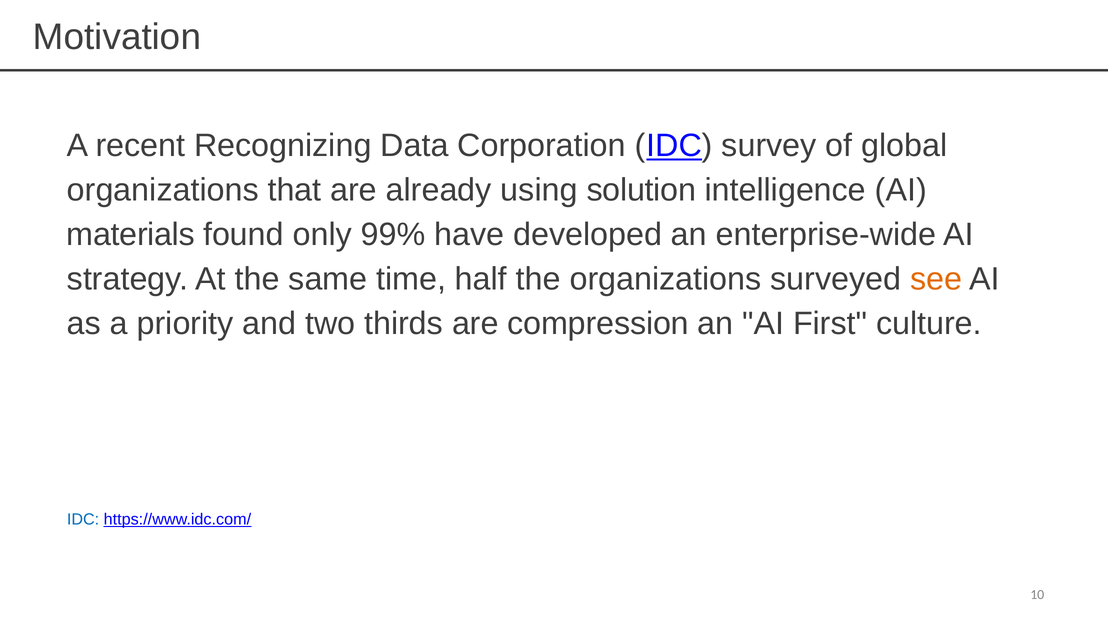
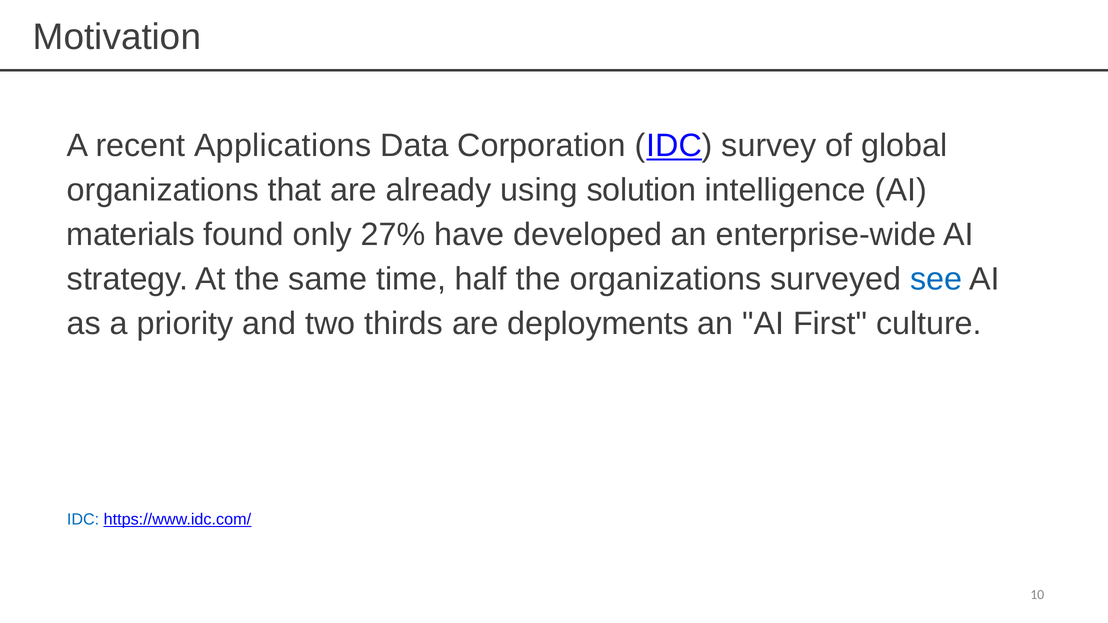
Recognizing: Recognizing -> Applications
99%: 99% -> 27%
see colour: orange -> blue
compression: compression -> deployments
